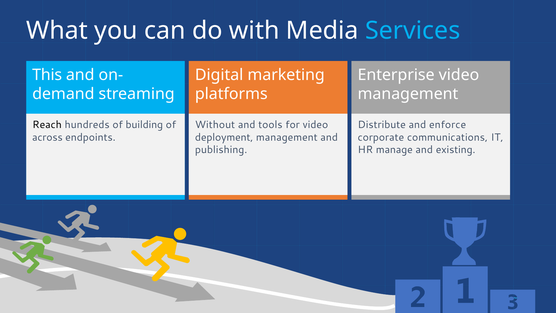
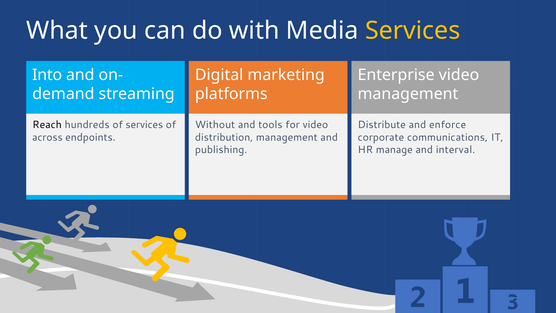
Services at (413, 31) colour: light blue -> yellow
This: This -> Into
of building: building -> services
deployment: deployment -> distribution
existing: existing -> interval
